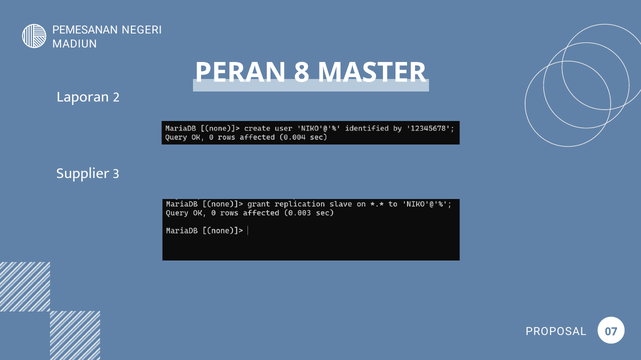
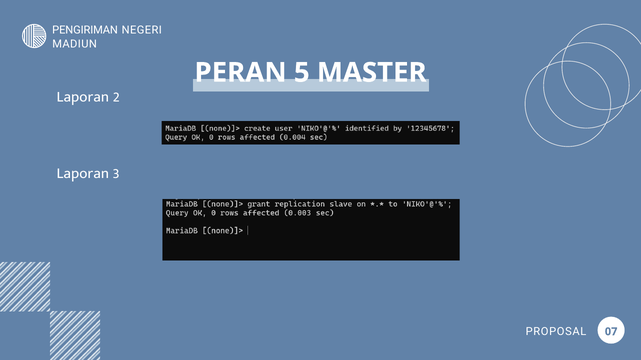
PEMESANAN: PEMESANAN -> PENGIRIMAN
8: 8 -> 5
Supplier at (83, 173): Supplier -> Laporan
